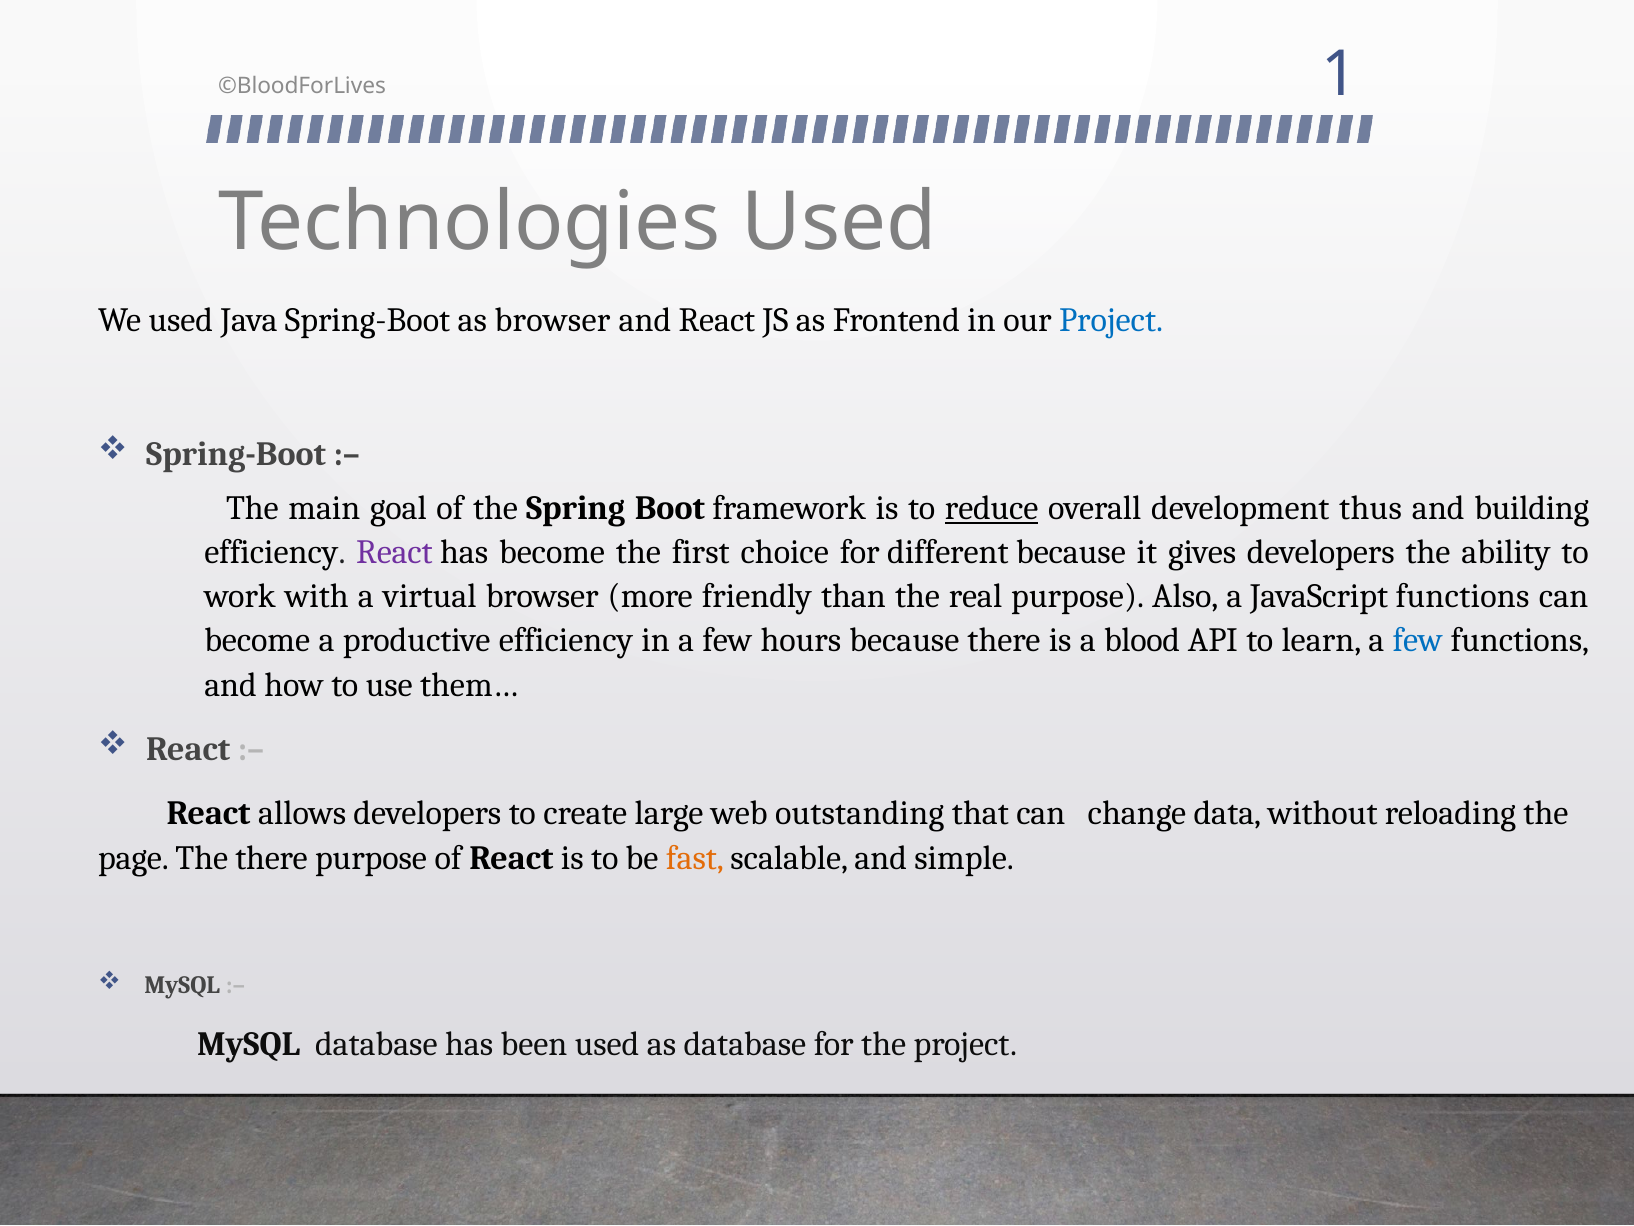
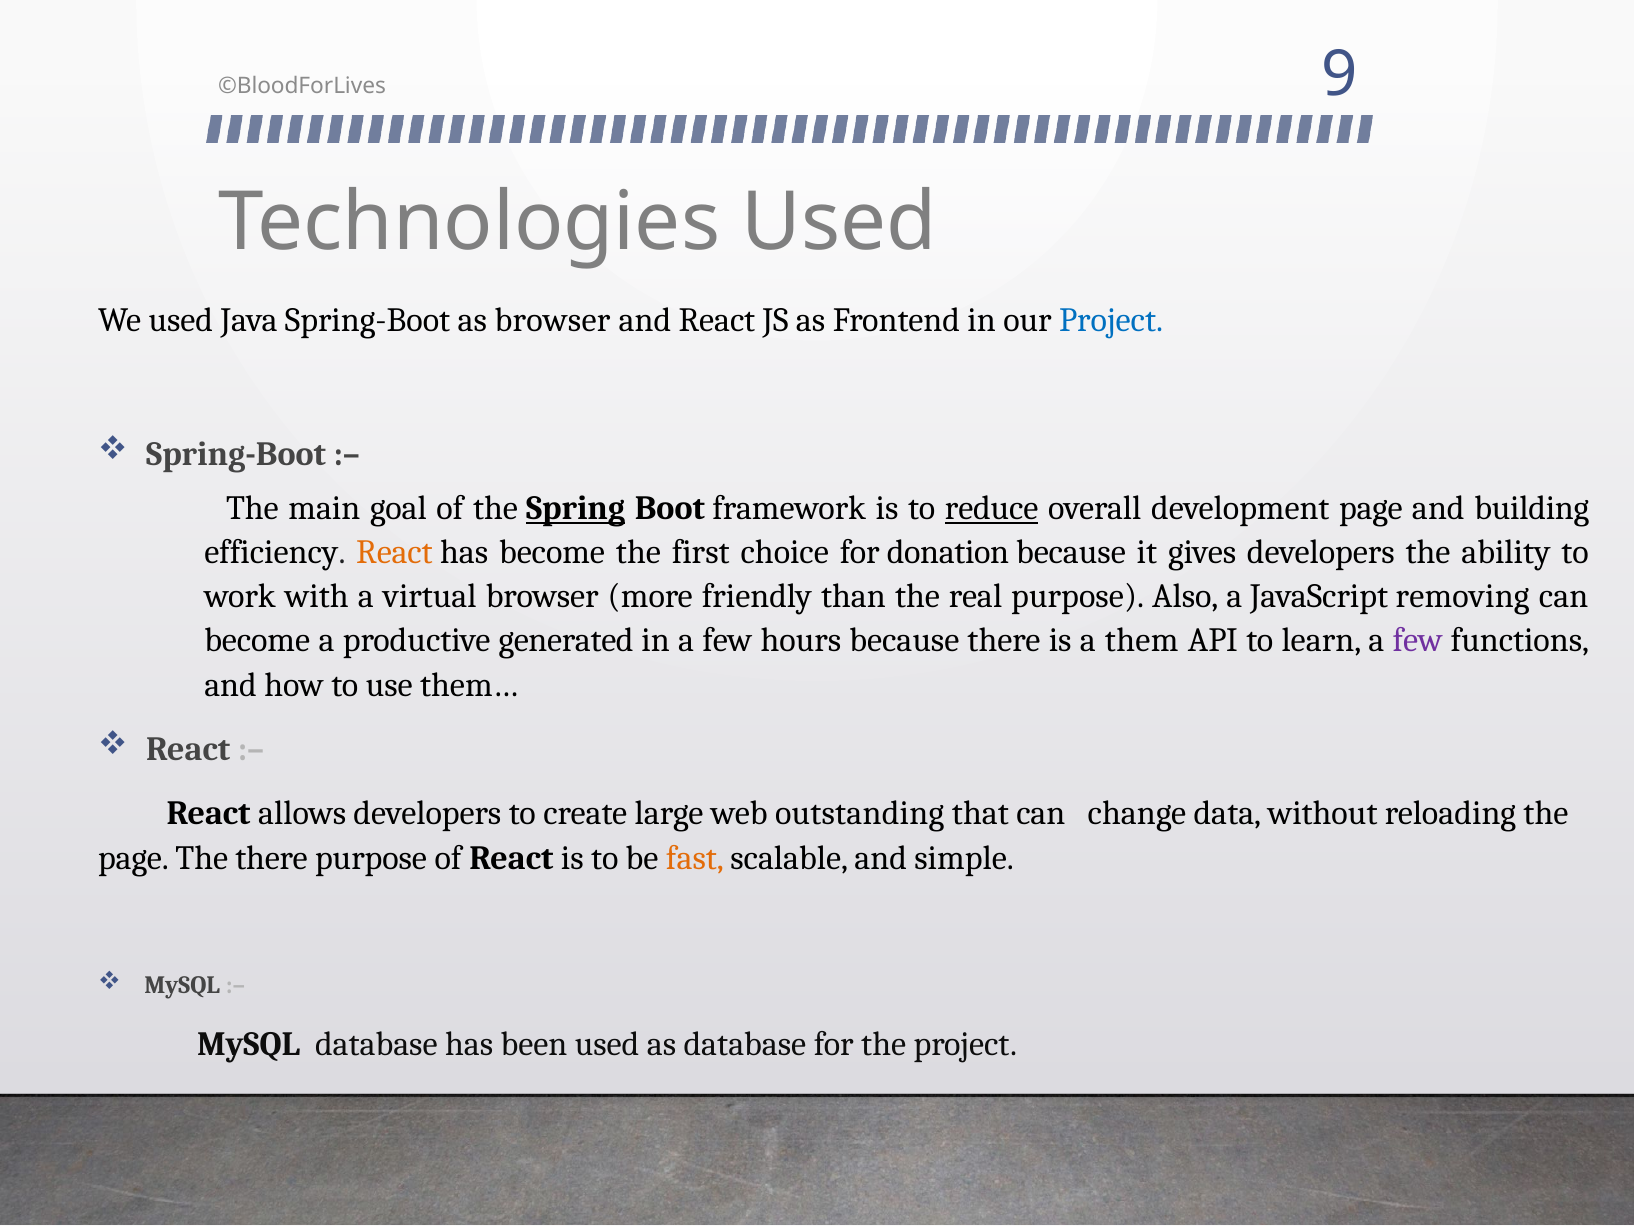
1: 1 -> 9
Spring underline: none -> present
development thus: thus -> page
React at (394, 552) colour: purple -> orange
different: different -> donation
JavaScript functions: functions -> removing
productive efficiency: efficiency -> generated
blood: blood -> them
few at (1418, 640) colour: blue -> purple
